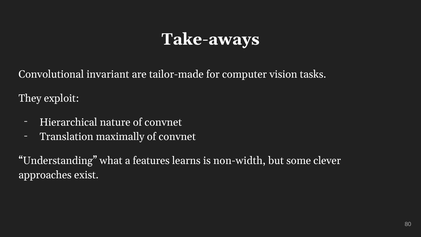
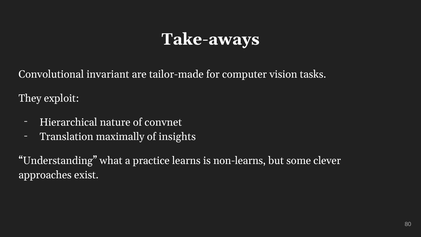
convnet at (177, 137): convnet -> insights
features: features -> practice
non-width: non-width -> non-learns
